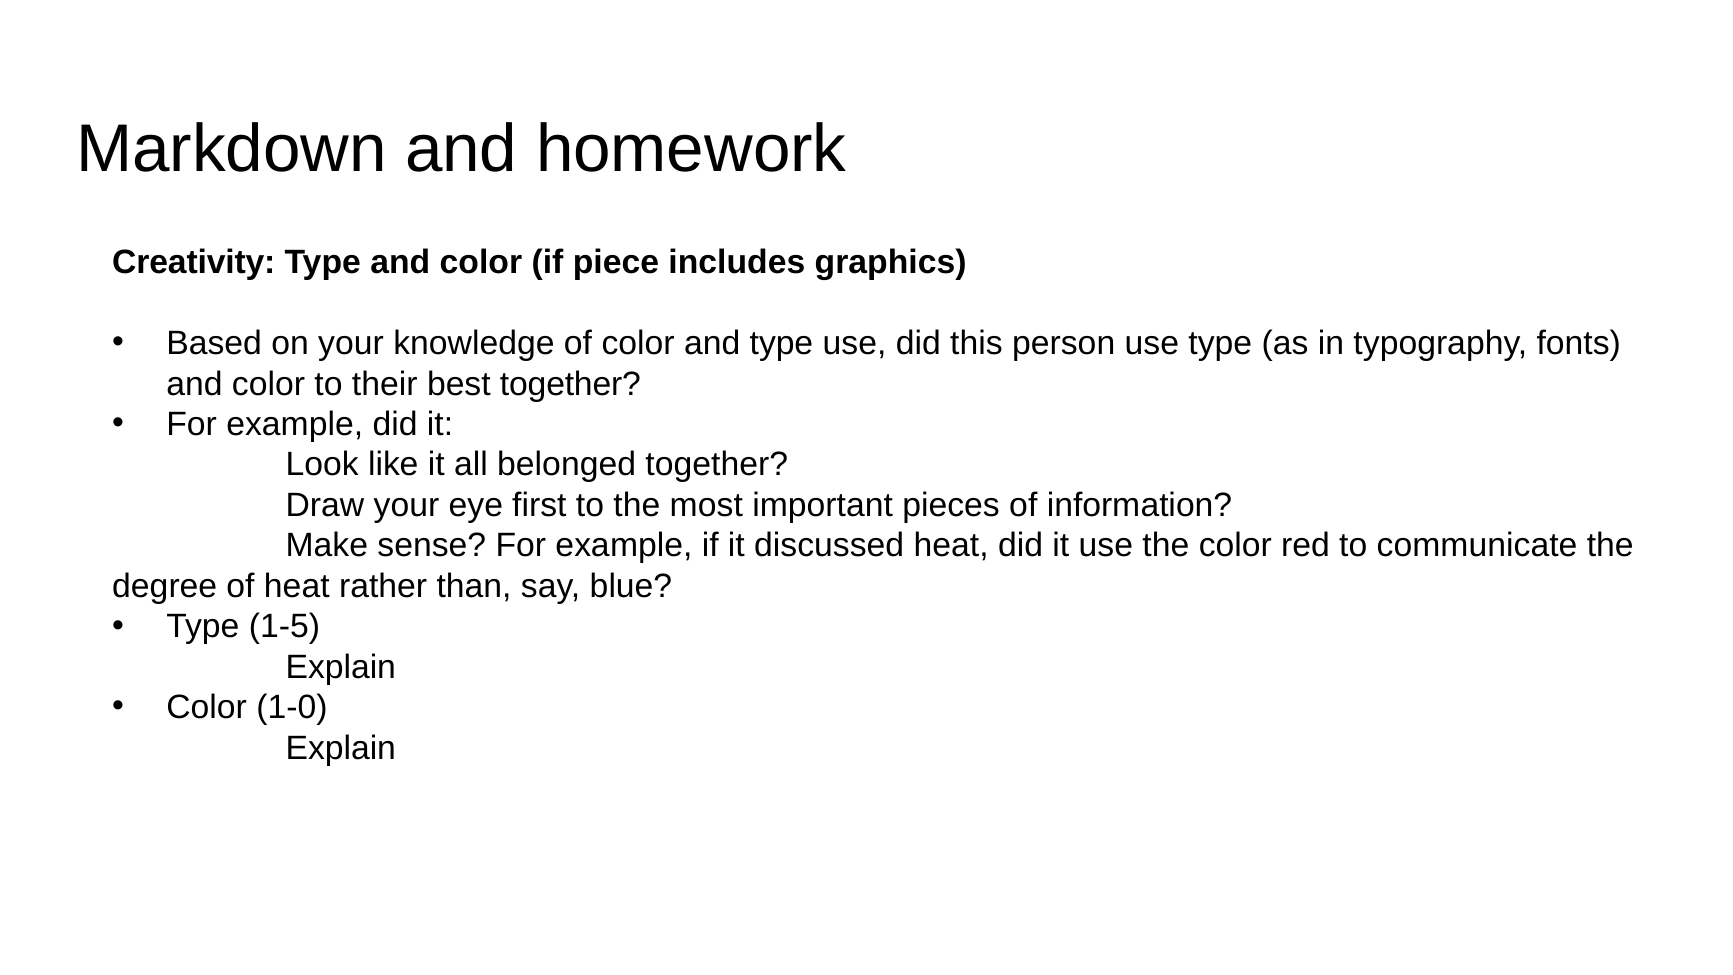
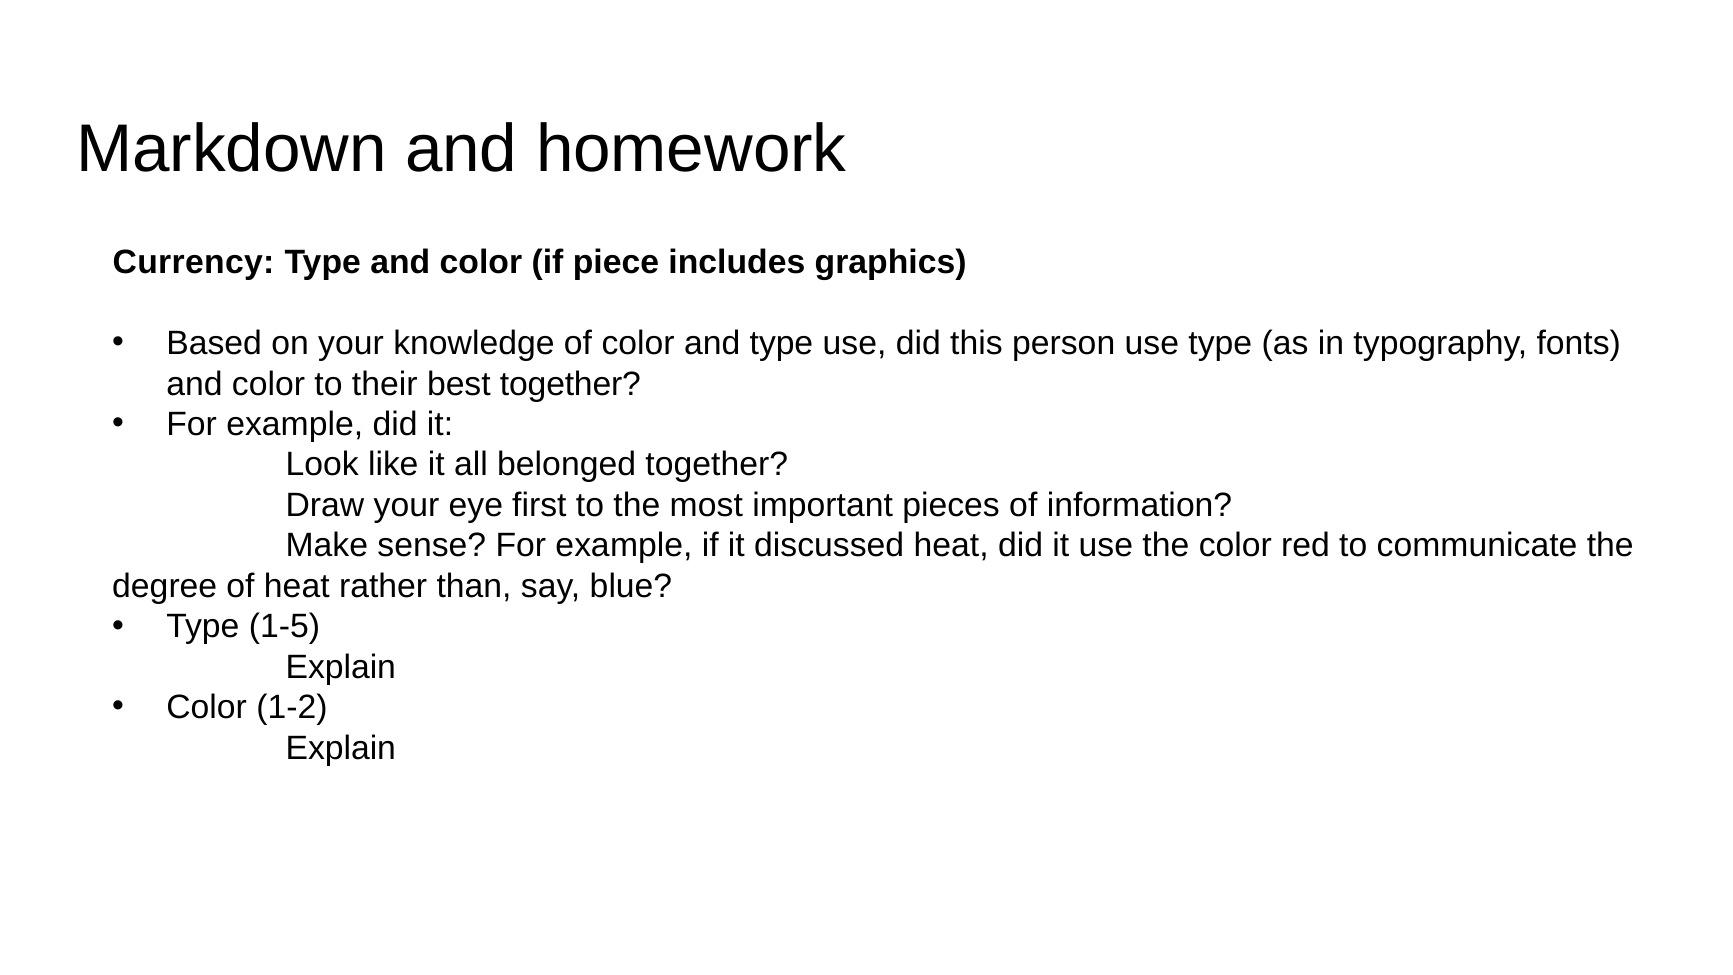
Creativity: Creativity -> Currency
1-0: 1-0 -> 1-2
